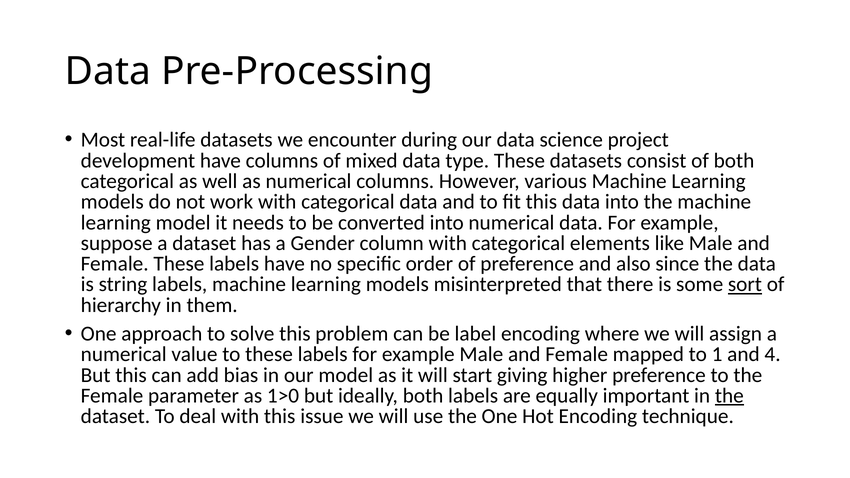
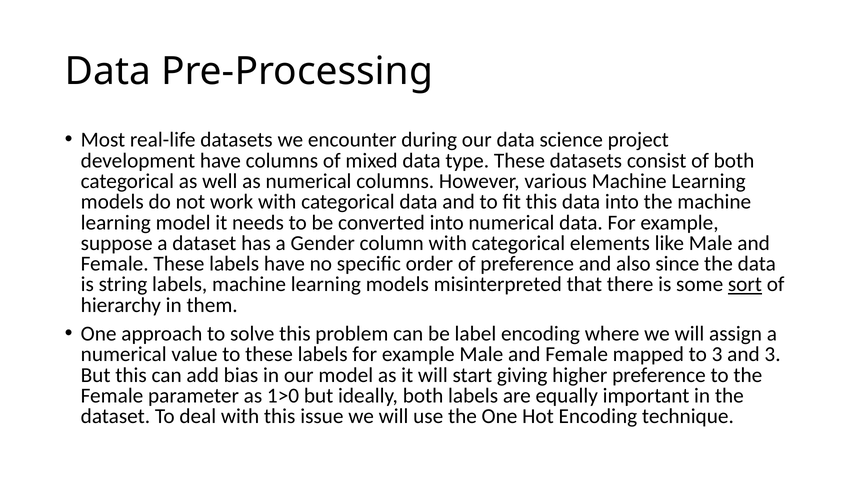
to 1: 1 -> 3
and 4: 4 -> 3
the at (729, 396) underline: present -> none
